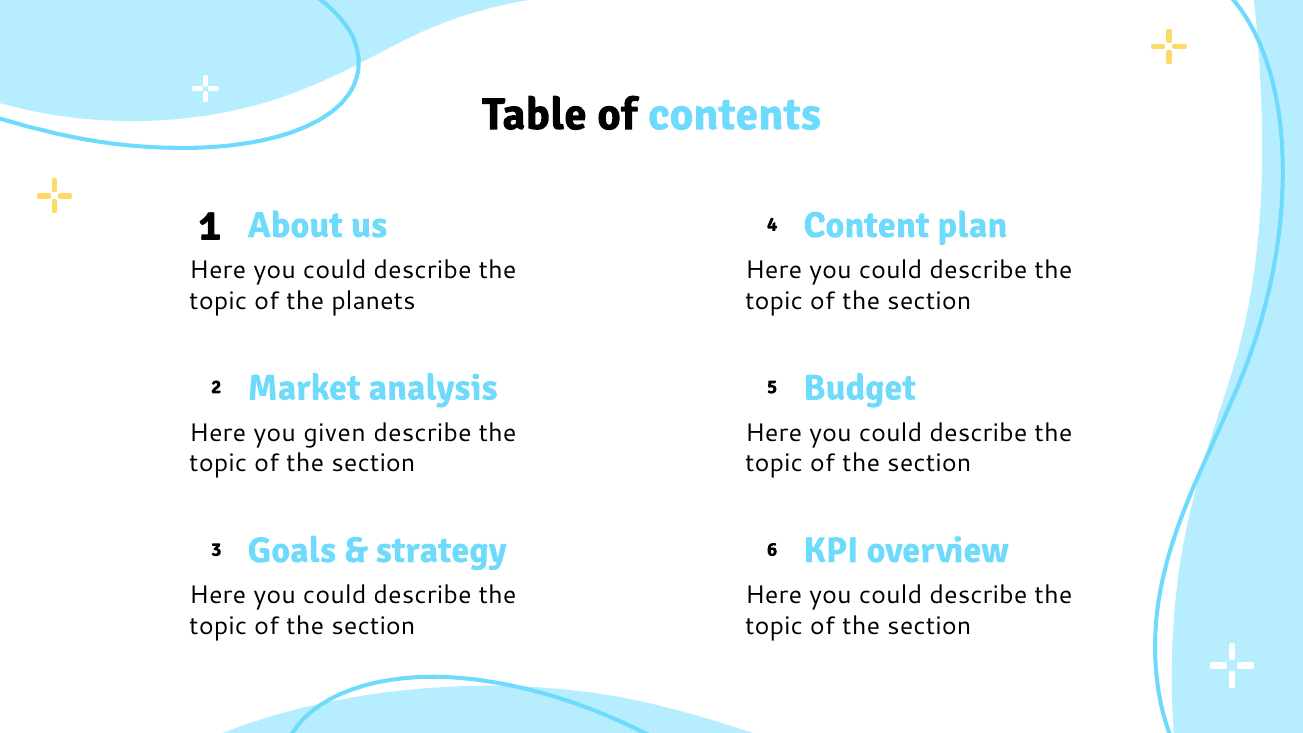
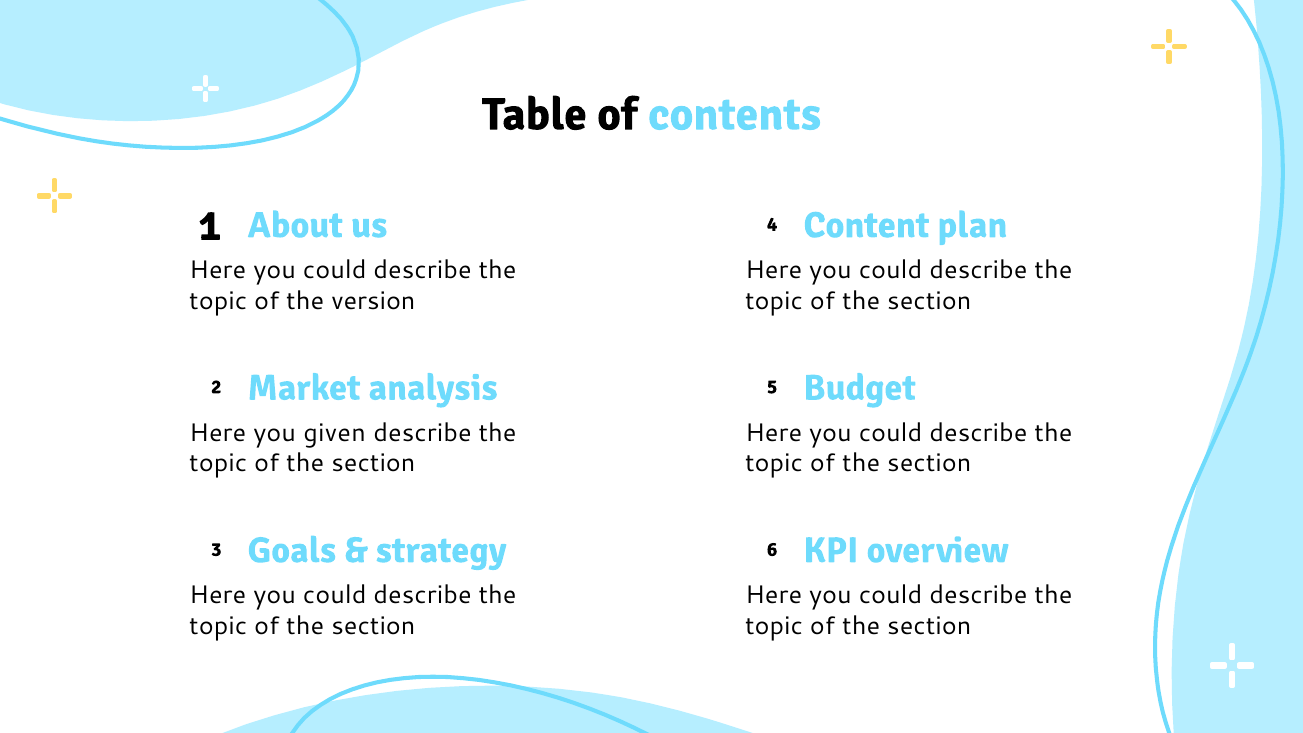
planets: planets -> version
